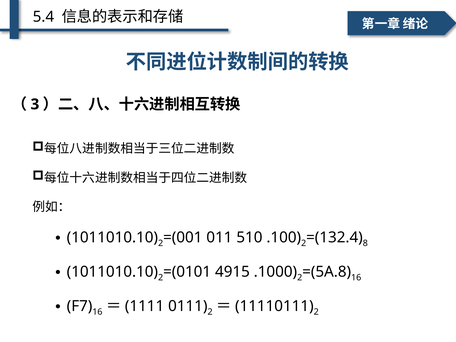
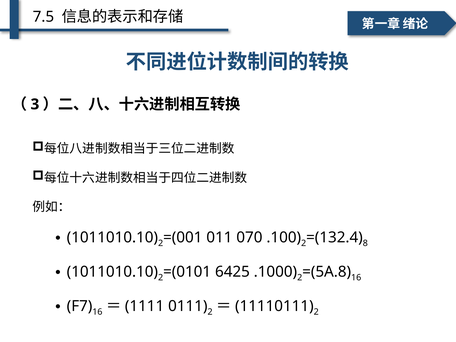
5.4: 5.4 -> 7.5
510: 510 -> 070
4915: 4915 -> 6425
